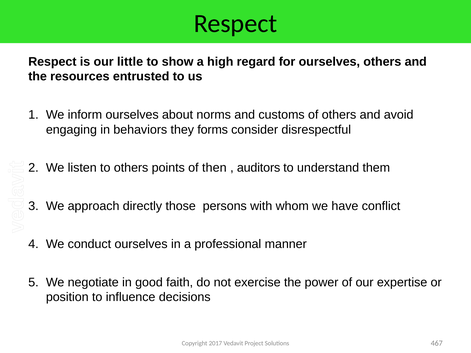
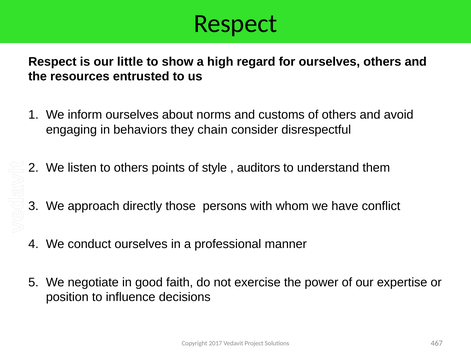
forms: forms -> chain
then: then -> style
